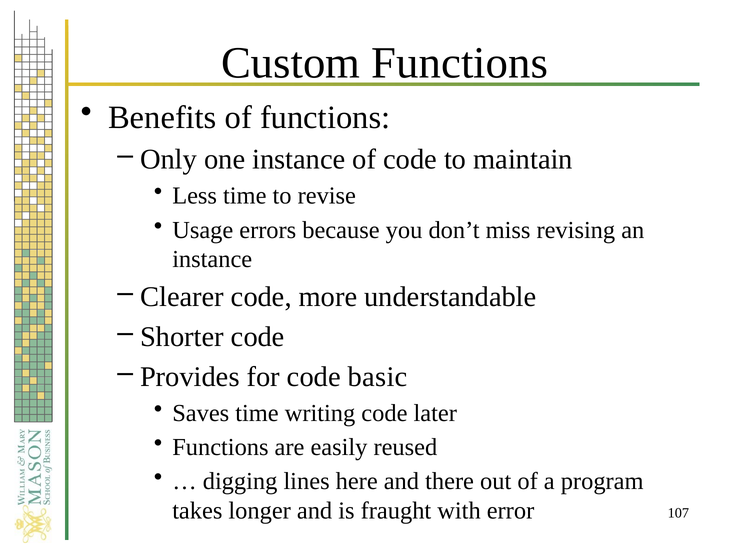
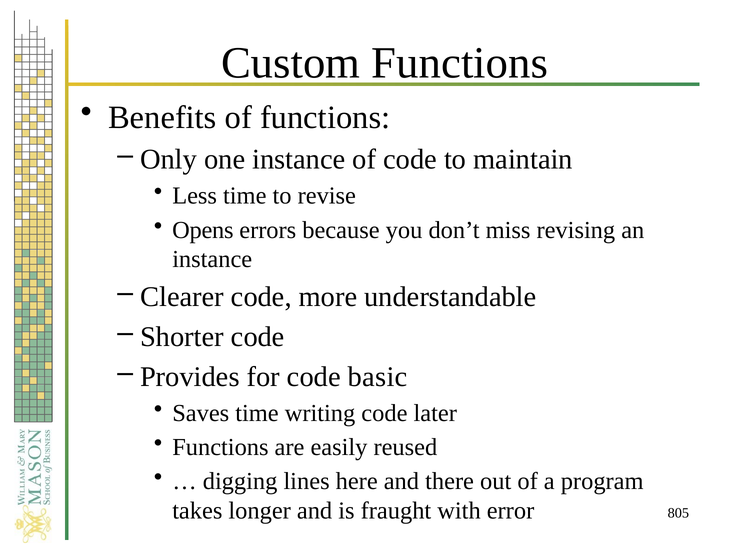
Usage: Usage -> Opens
107: 107 -> 805
